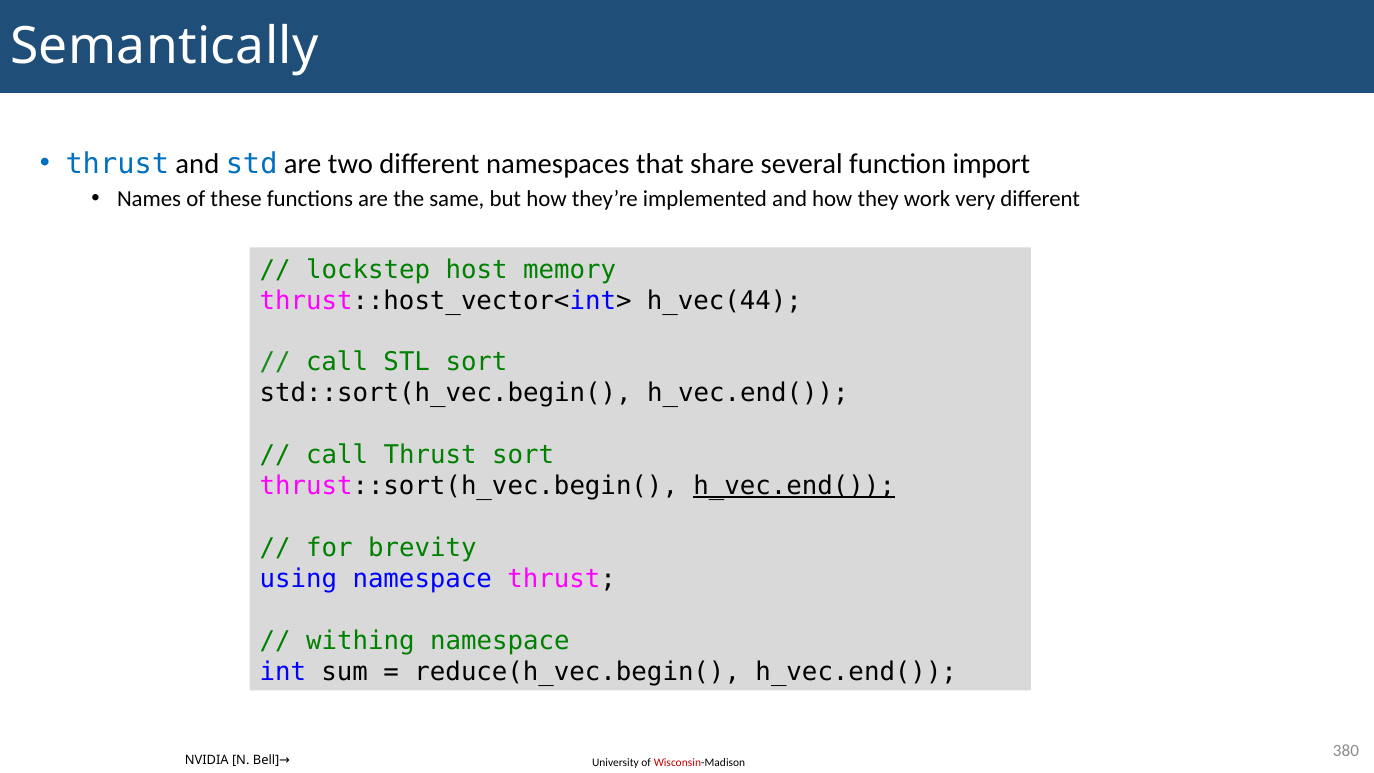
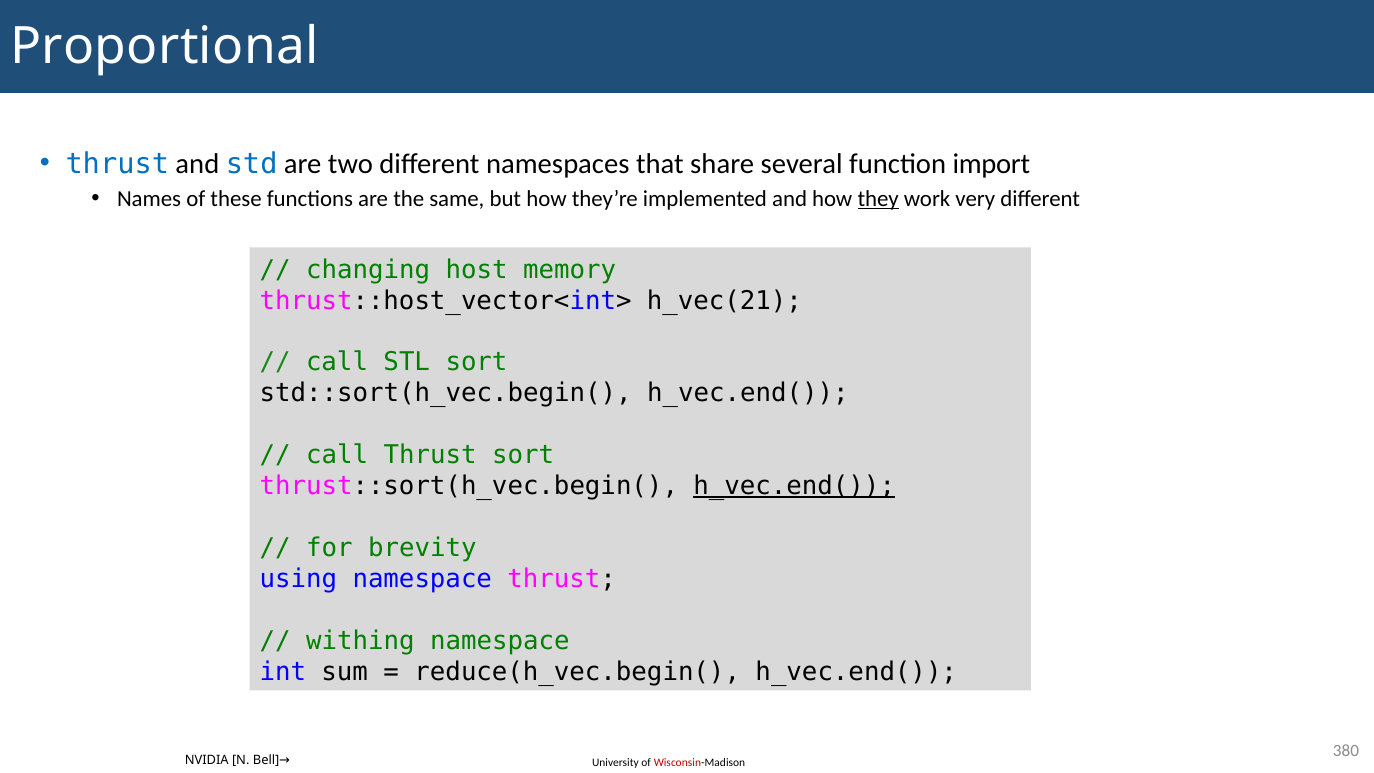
Semantically: Semantically -> Proportional
they underline: none -> present
lockstep: lockstep -> changing
h_vec(44: h_vec(44 -> h_vec(21
